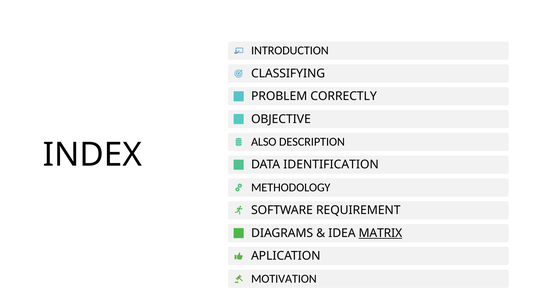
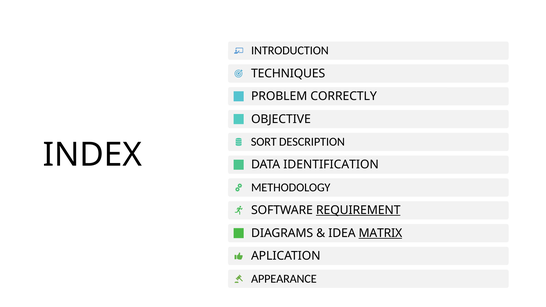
CLASSIFYING: CLASSIFYING -> TECHNIQUES
ALSO: ALSO -> SORT
REQUIREMENT underline: none -> present
MOTIVATION: MOTIVATION -> APPEARANCE
